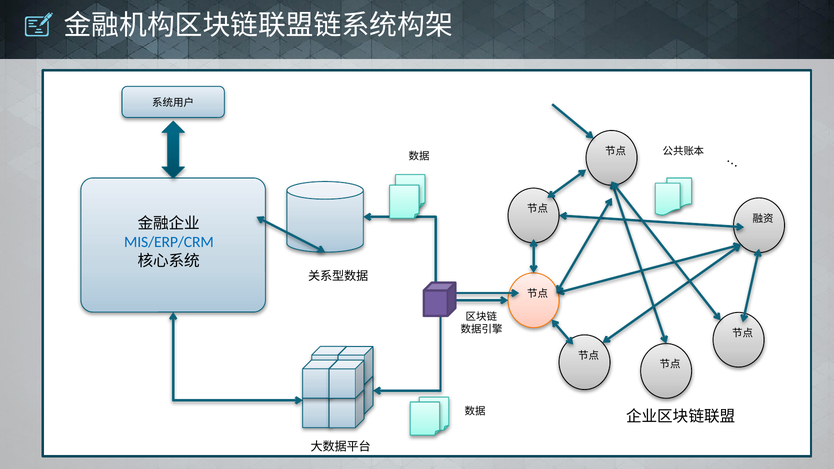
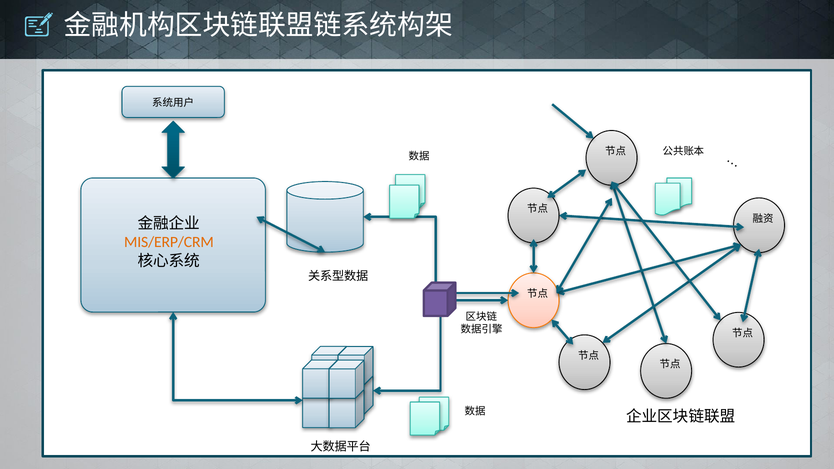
MIS/ERP/CRM colour: blue -> orange
